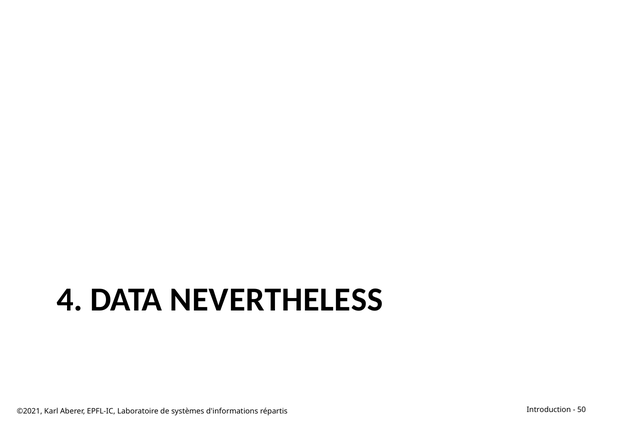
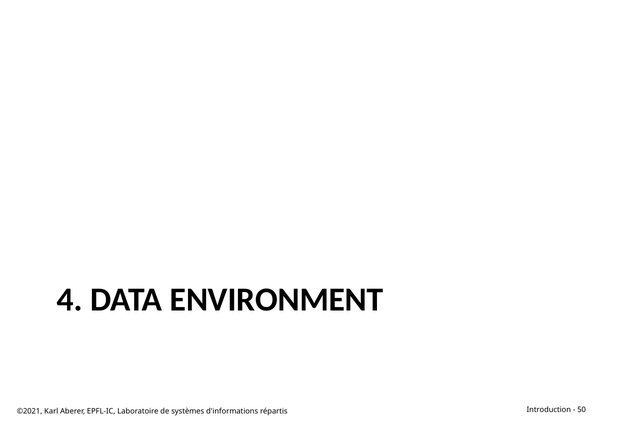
NEVERTHELESS: NEVERTHELESS -> ENVIRONMENT
